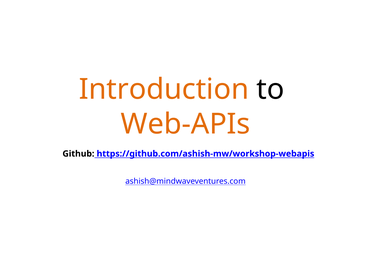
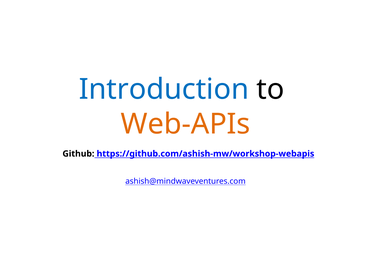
Introduction colour: orange -> blue
